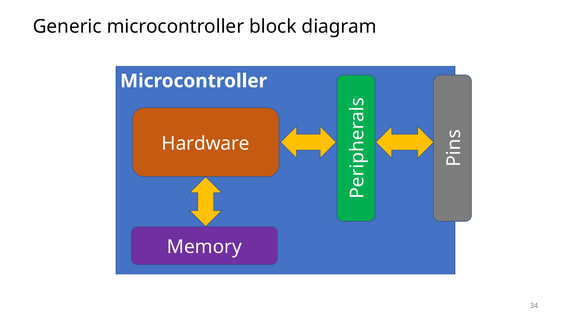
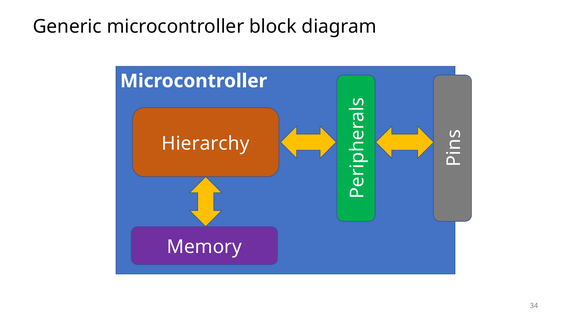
Hardware: Hardware -> Hierarchy
